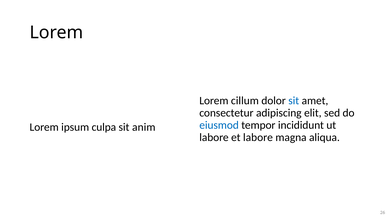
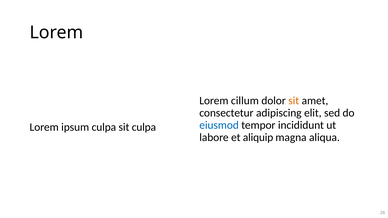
sit at (294, 101) colour: blue -> orange
sit anim: anim -> culpa
et labore: labore -> aliquip
